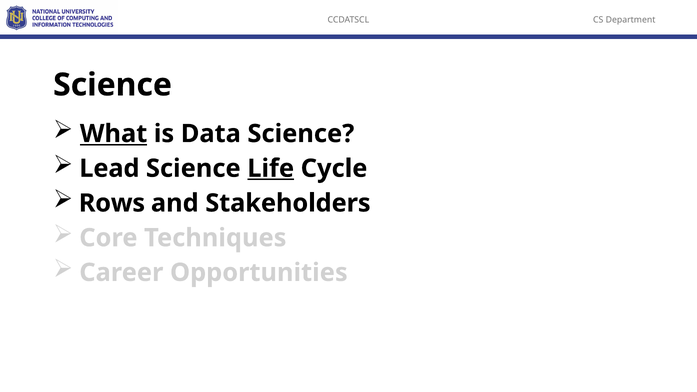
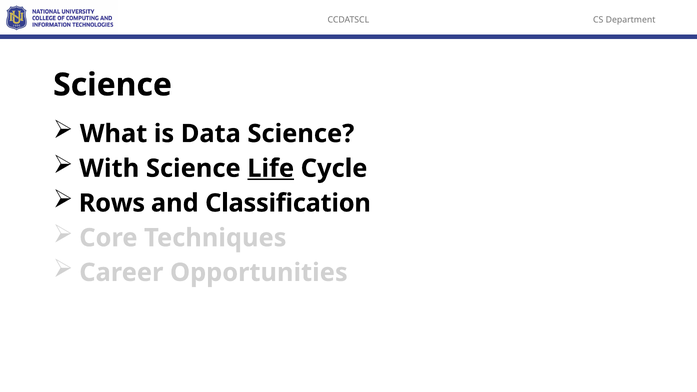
What underline: present -> none
Lead: Lead -> With
Stakeholders: Stakeholders -> Classification
